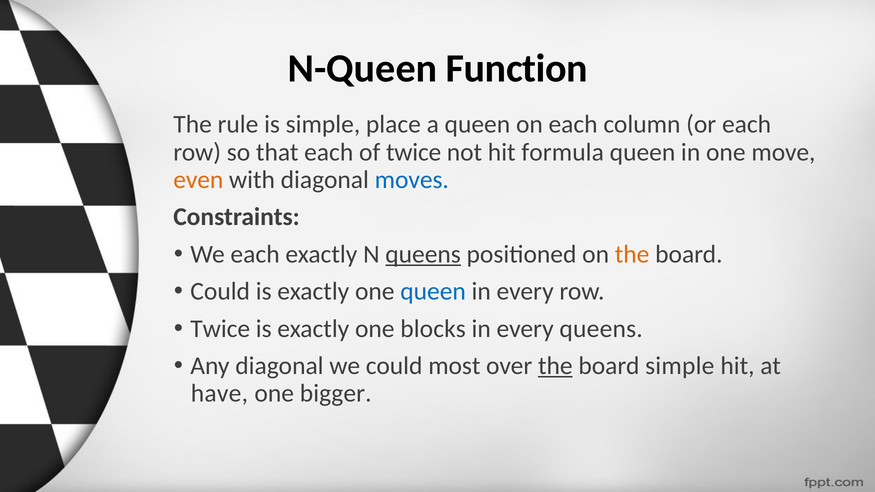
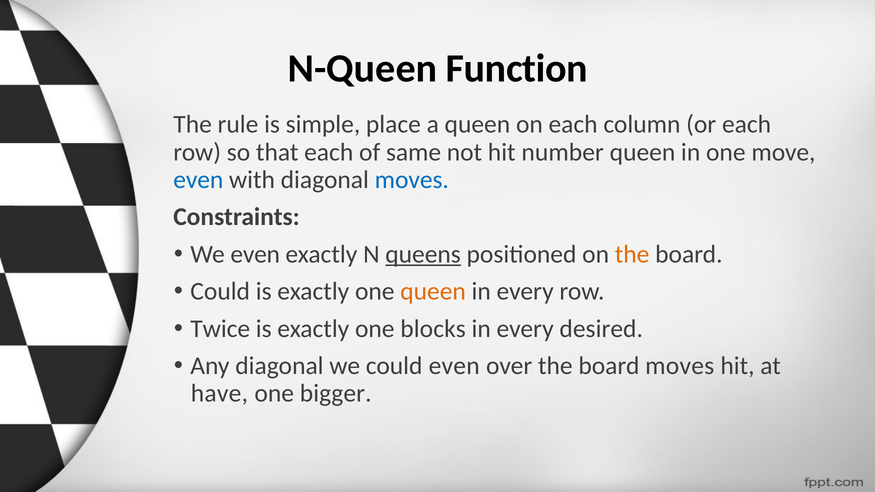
of twice: twice -> same
formula: formula -> number
even at (198, 180) colour: orange -> blue
We each: each -> even
queen at (433, 292) colour: blue -> orange
every queens: queens -> desired
could most: most -> even
the at (555, 366) underline: present -> none
board simple: simple -> moves
